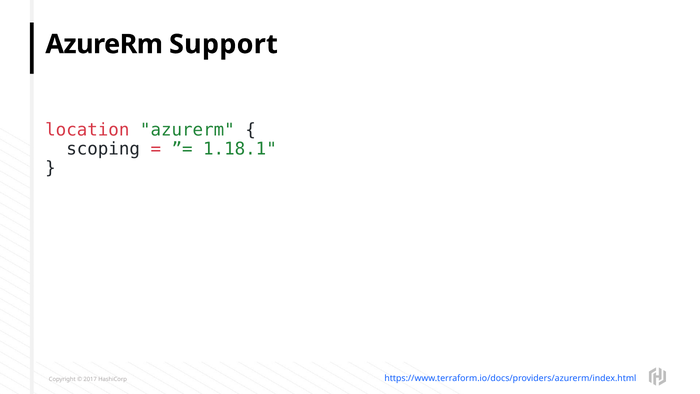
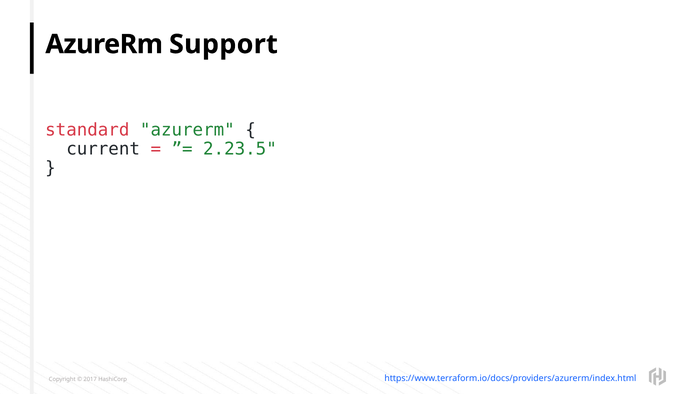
location: location -> standard
scoping: scoping -> current
1.18.1: 1.18.1 -> 2.23.5
